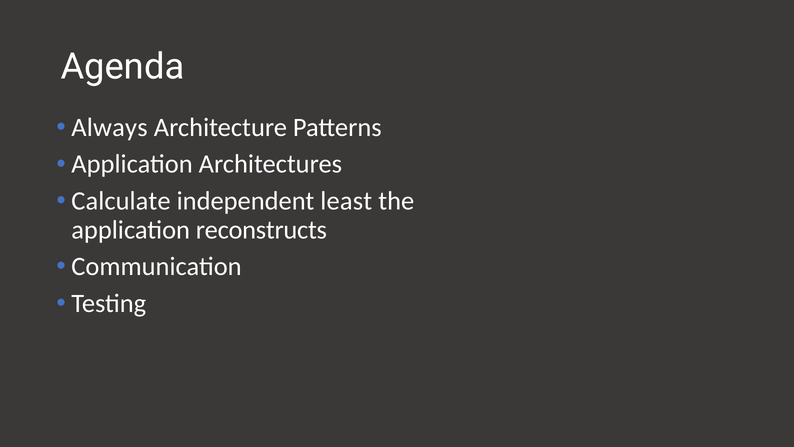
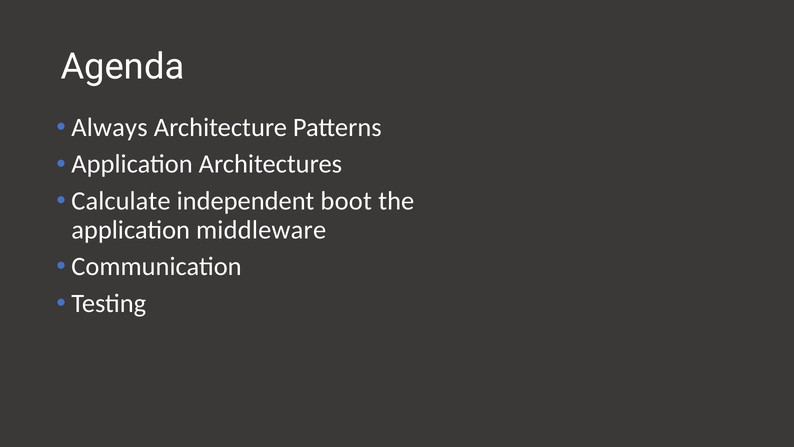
least: least -> boot
reconstructs: reconstructs -> middleware
